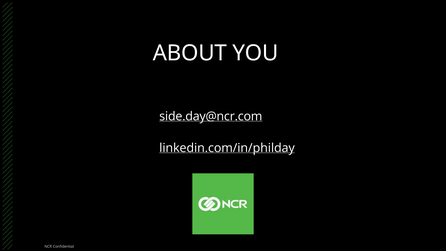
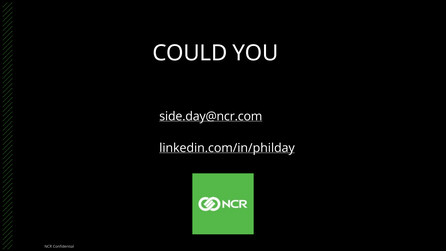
ABOUT: ABOUT -> COULD
